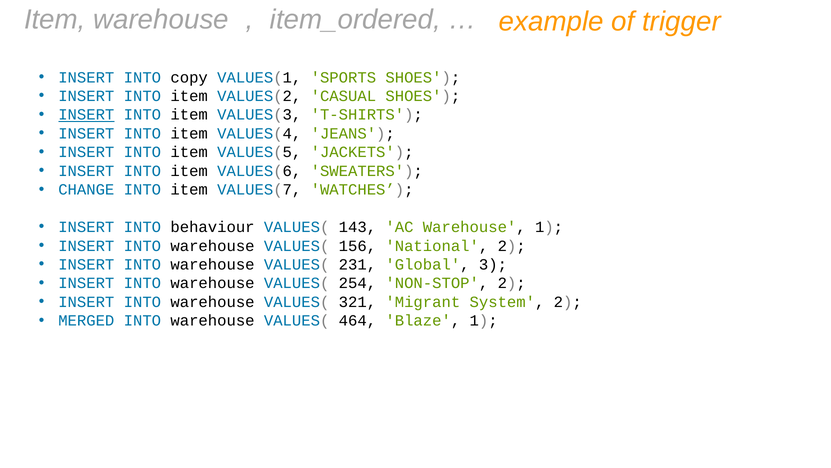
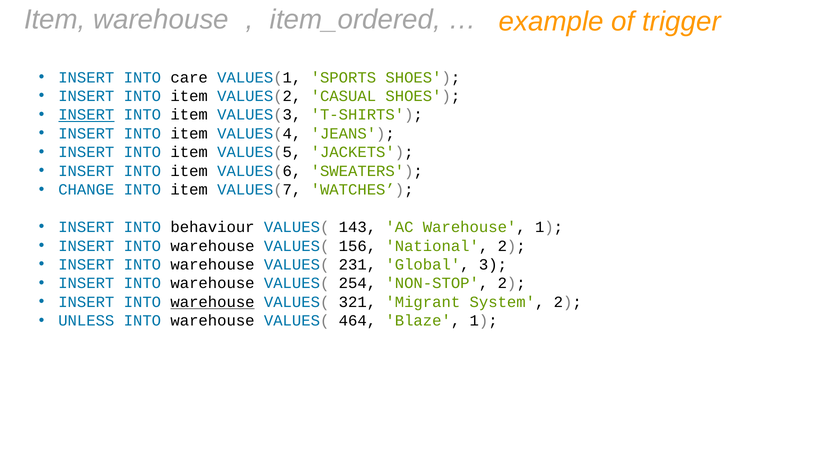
copy: copy -> care
warehouse at (213, 302) underline: none -> present
MERGED: MERGED -> UNLESS
